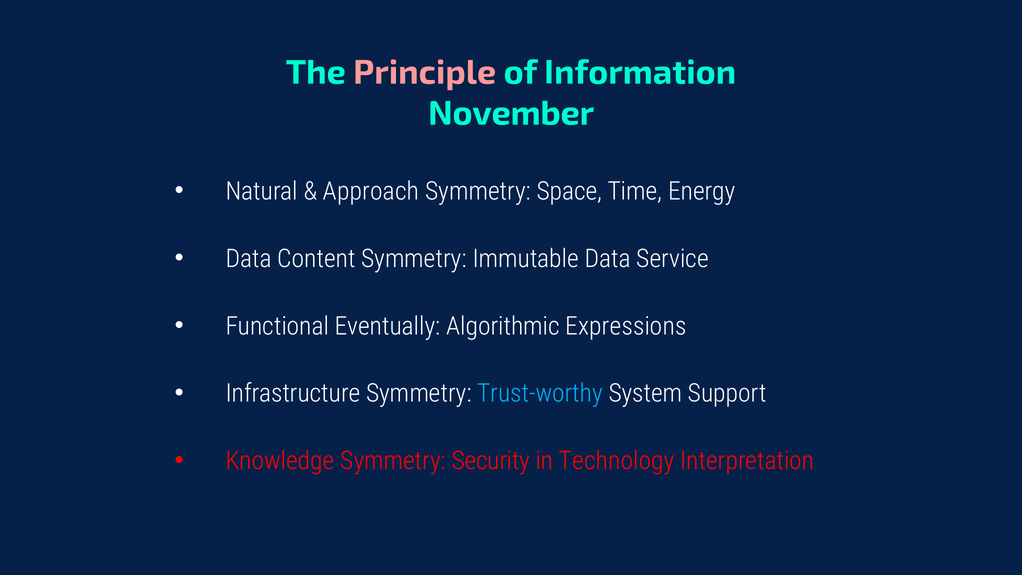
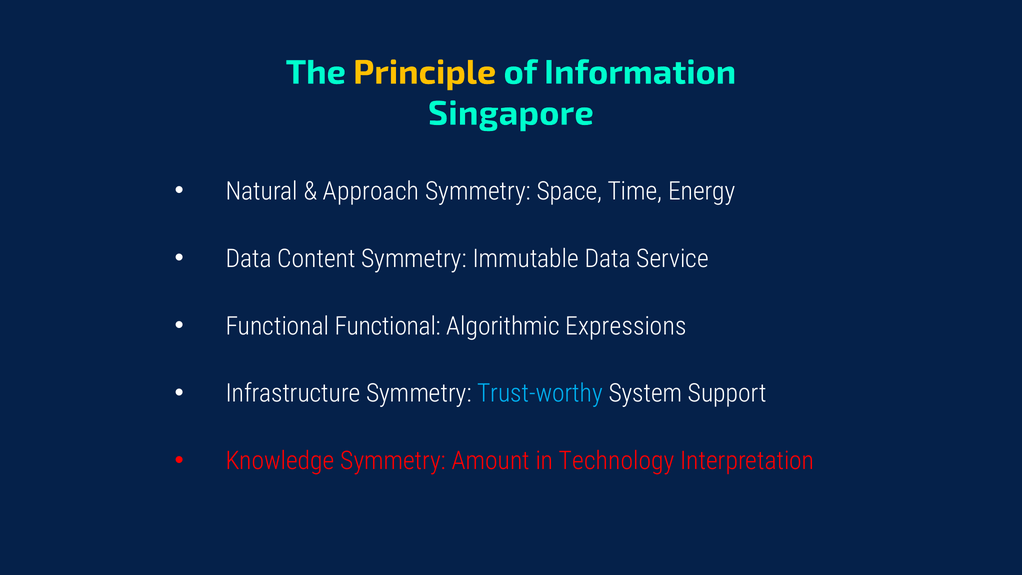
Principle colour: pink -> yellow
November: November -> Singapore
Functional Eventually: Eventually -> Functional
Security: Security -> Amount
